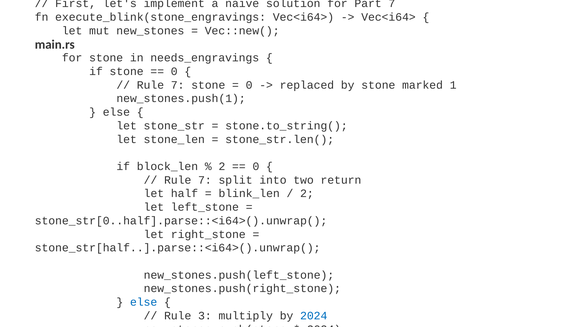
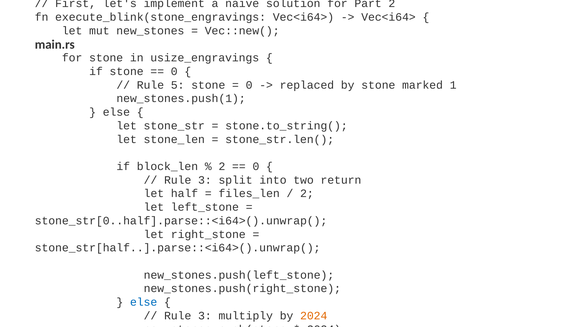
Part 7: 7 -> 2
needs_engravings: needs_engravings -> usize_engravings
7 at (178, 85): 7 -> 5
7 at (205, 180): 7 -> 3
blink_len: blink_len -> files_len
2024 at (314, 316) colour: blue -> orange
